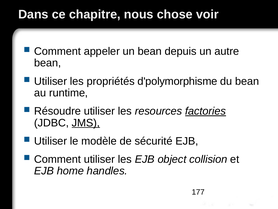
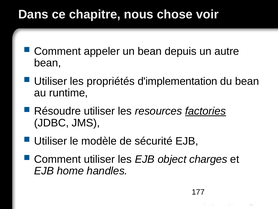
d'polymorphisme: d'polymorphisme -> d'implementation
JMS underline: present -> none
collision: collision -> charges
